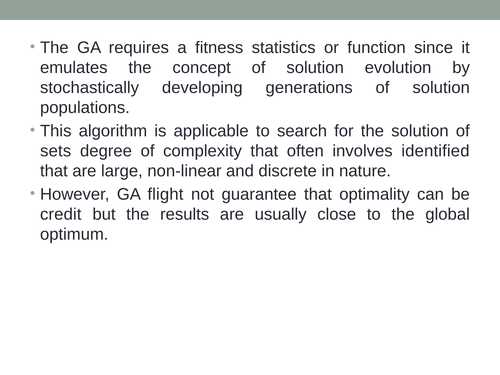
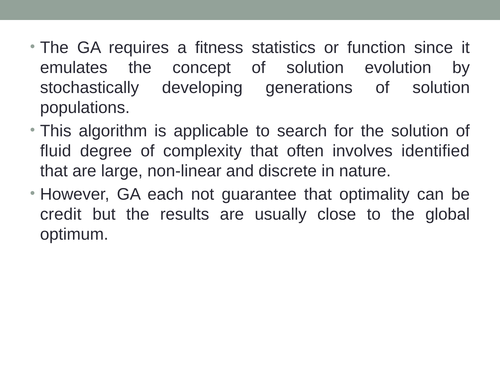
sets: sets -> fluid
flight: flight -> each
